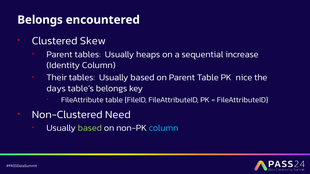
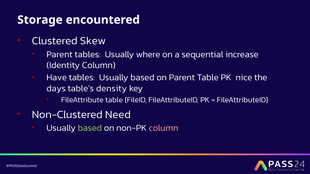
Belongs at (40, 20): Belongs -> Storage
heaps: heaps -> where
Their: Their -> Have
table’s belongs: belongs -> density
column at (164, 128) colour: light blue -> pink
